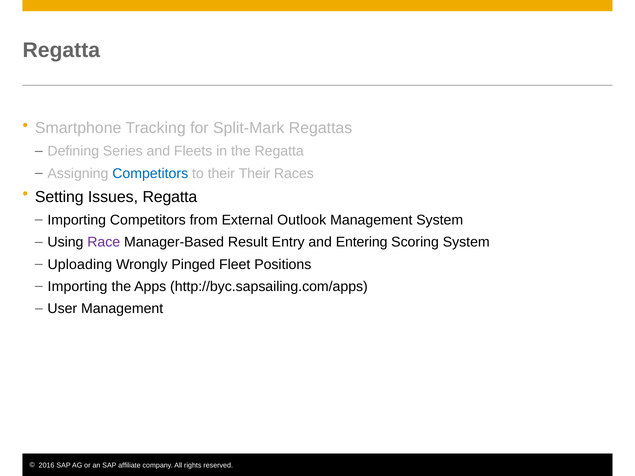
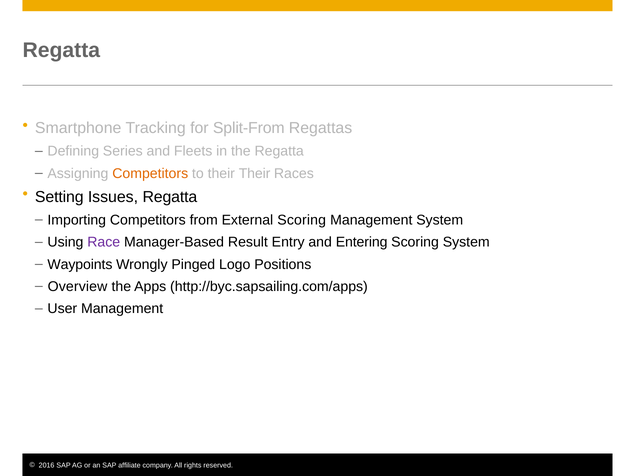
Split-Mark: Split-Mark -> Split-From
Competitors at (150, 174) colour: blue -> orange
External Outlook: Outlook -> Scoring
Uploading: Uploading -> Waypoints
Fleet: Fleet -> Logo
Importing at (78, 287): Importing -> Overview
